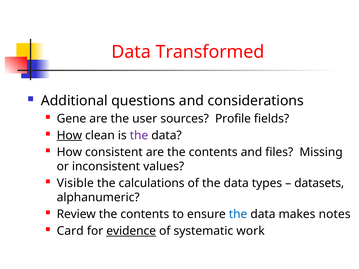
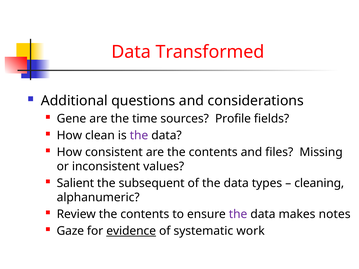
user: user -> time
How at (69, 135) underline: present -> none
Visible: Visible -> Salient
calculations: calculations -> subsequent
datasets: datasets -> cleaning
the at (238, 214) colour: blue -> purple
Card: Card -> Gaze
